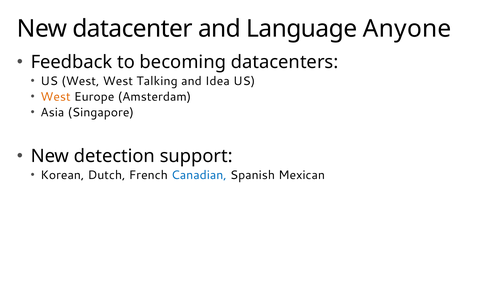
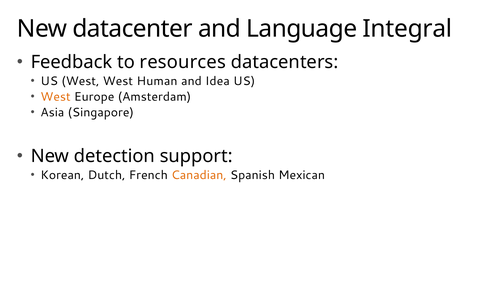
Anyone: Anyone -> Integral
becoming: becoming -> resources
Talking: Talking -> Human
Canadian colour: blue -> orange
